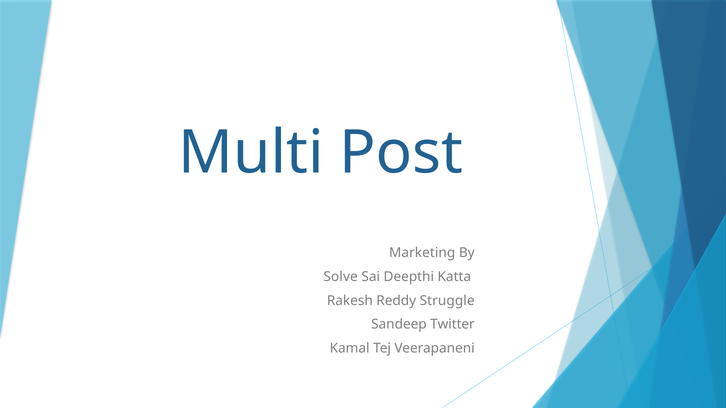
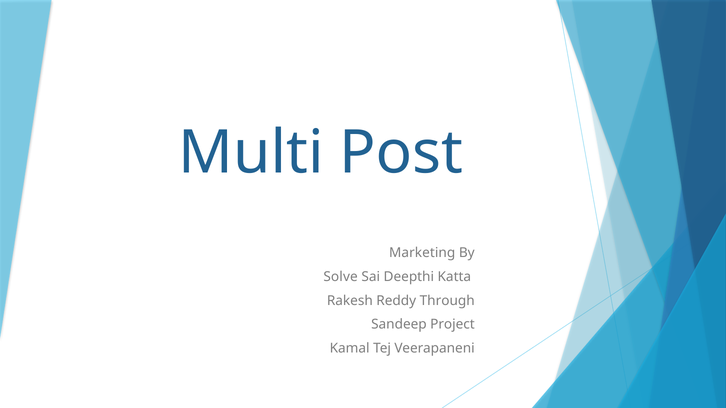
Struggle: Struggle -> Through
Twitter: Twitter -> Project
